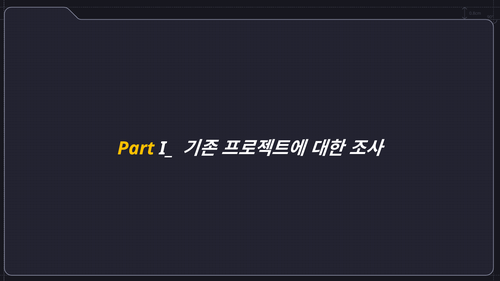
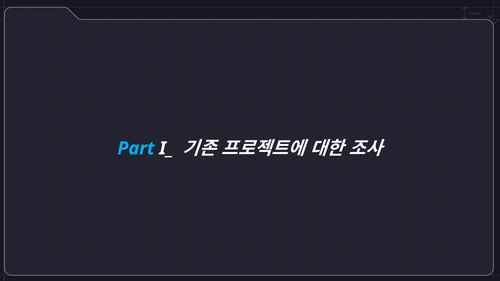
Part colour: yellow -> light blue
